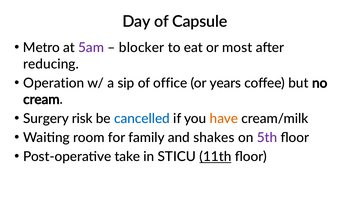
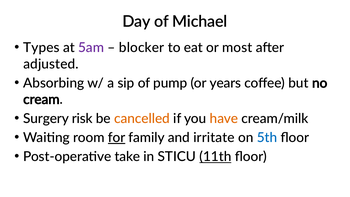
Capsule: Capsule -> Michael
Metro: Metro -> Types
reducing: reducing -> adjusted
Operation: Operation -> Absorbing
office: office -> pump
cancelled colour: blue -> orange
for underline: none -> present
shakes: shakes -> irritate
5th colour: purple -> blue
